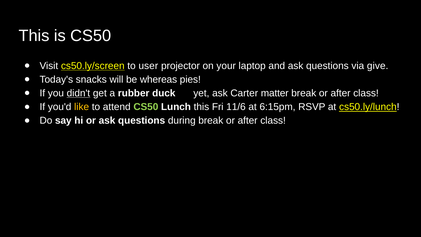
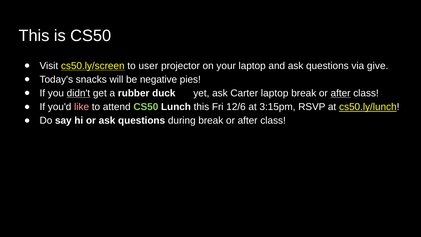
whereas: whereas -> negative
Carter matter: matter -> laptop
after at (341, 93) underline: none -> present
like colour: yellow -> pink
11/6: 11/6 -> 12/6
6:15pm: 6:15pm -> 3:15pm
